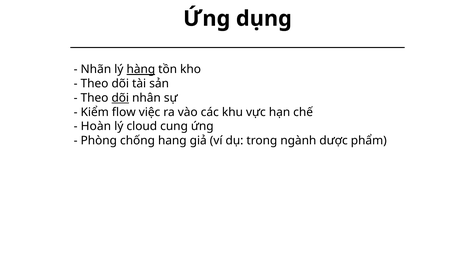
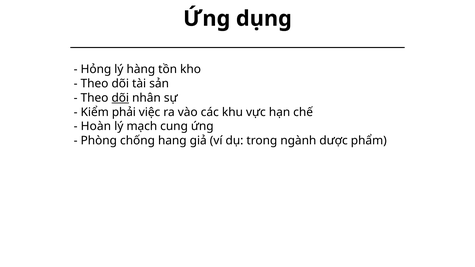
Nhãn: Nhãn -> Hỏng
hàng underline: present -> none
flow: flow -> phải
cloud: cloud -> mạch
